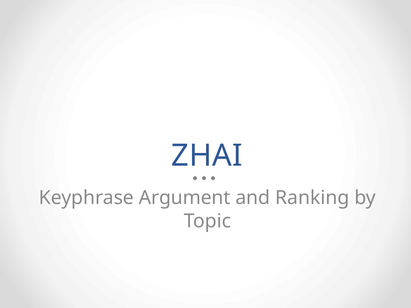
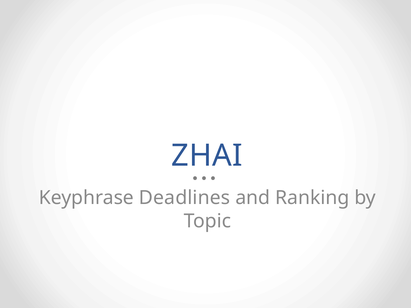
Argument: Argument -> Deadlines
